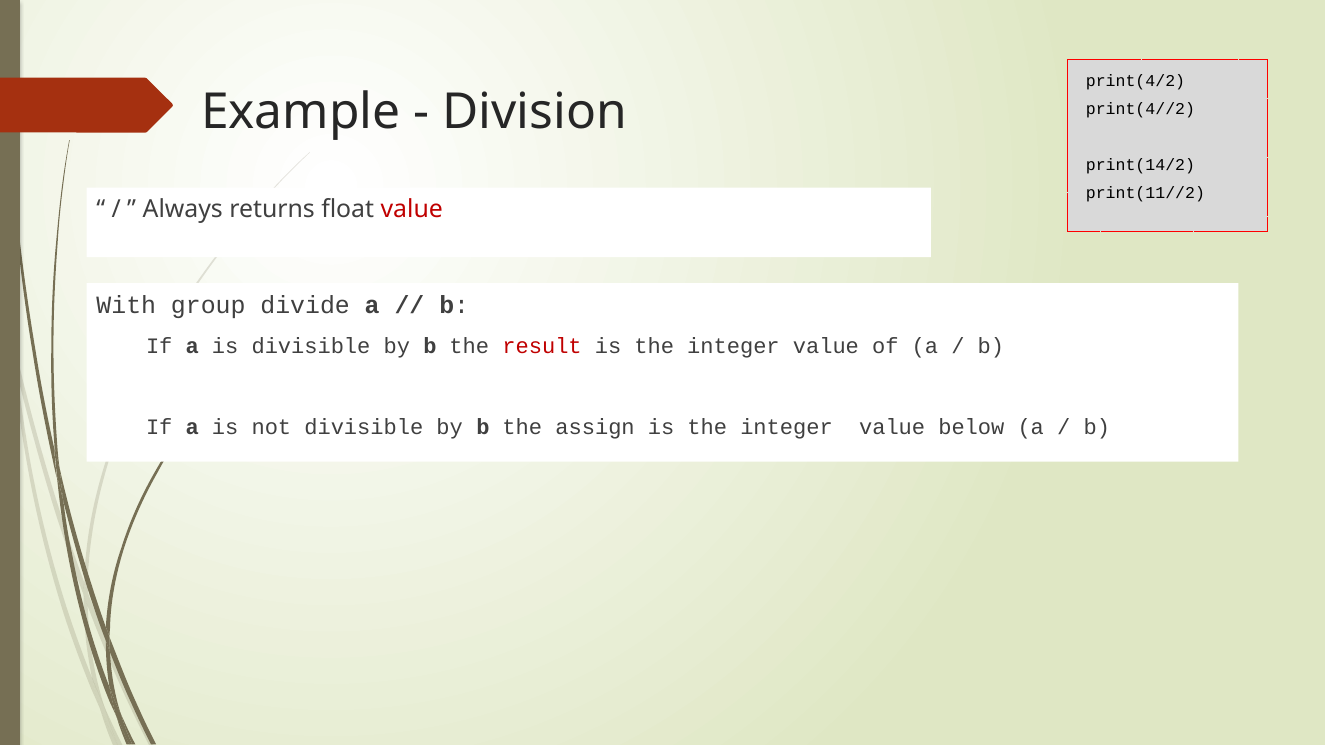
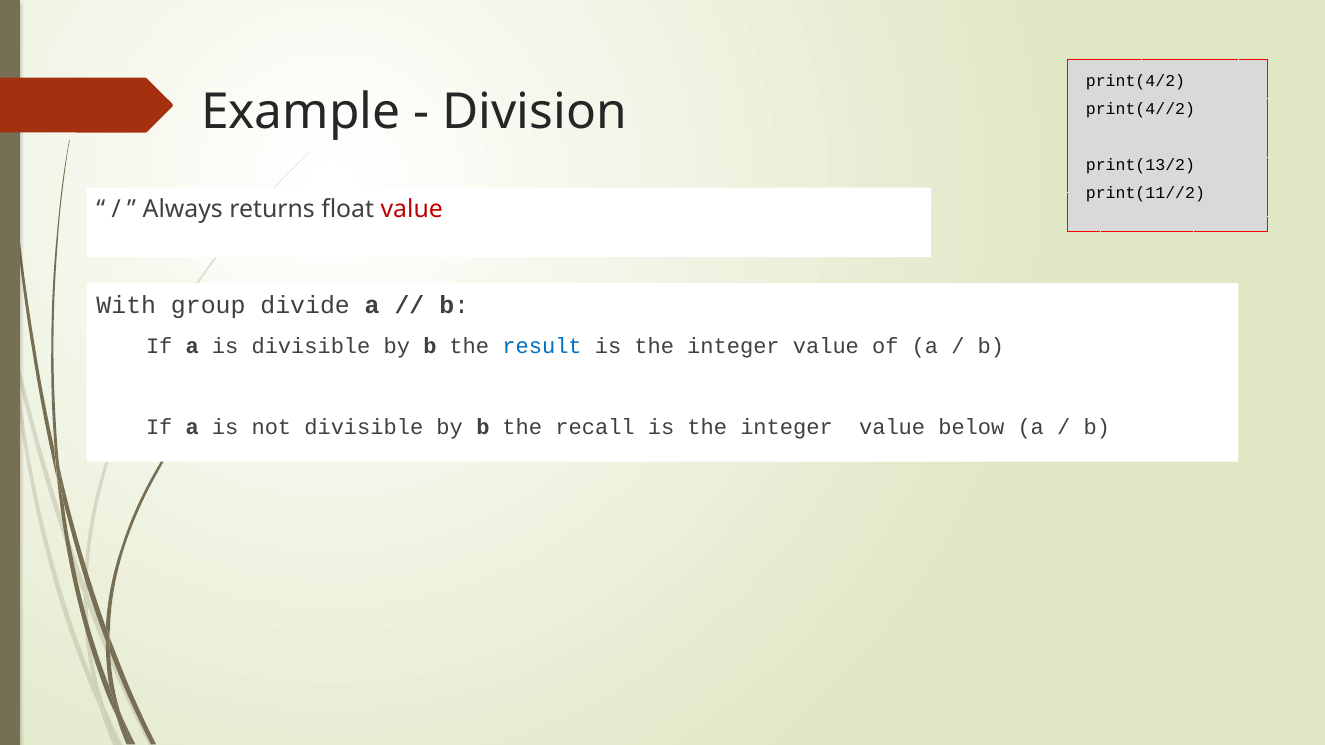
print(14/2: print(14/2 -> print(13/2
result colour: red -> blue
assign: assign -> recall
